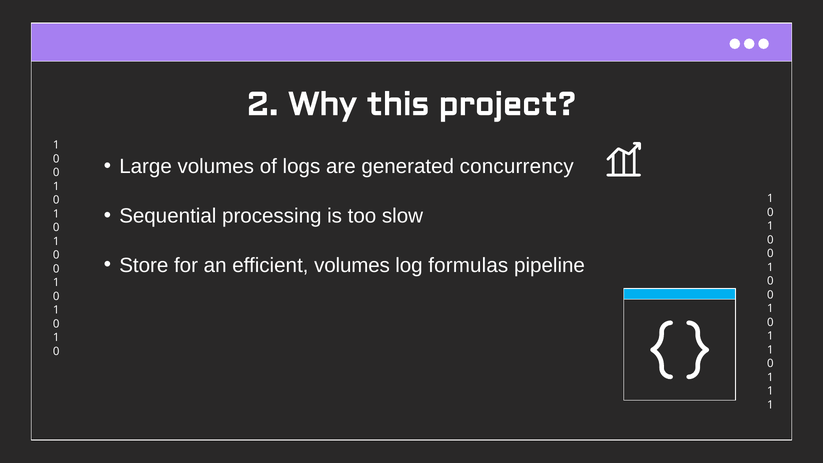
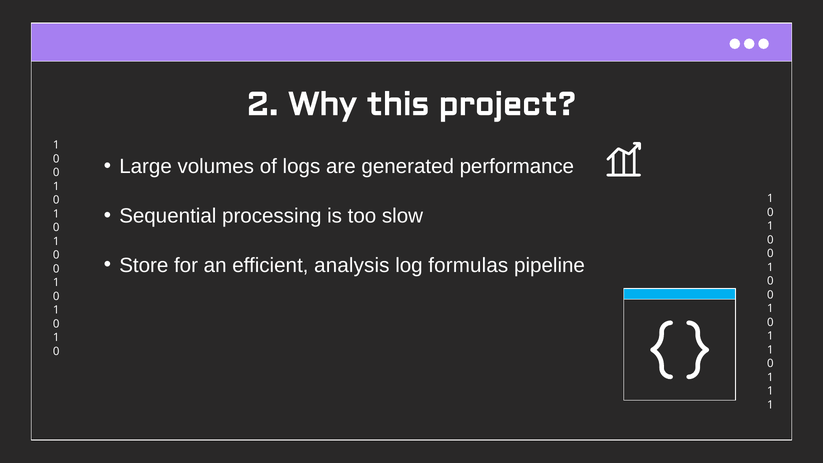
concurrency: concurrency -> performance
efficient volumes: volumes -> analysis
